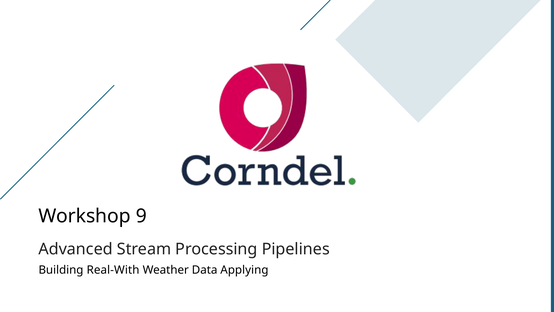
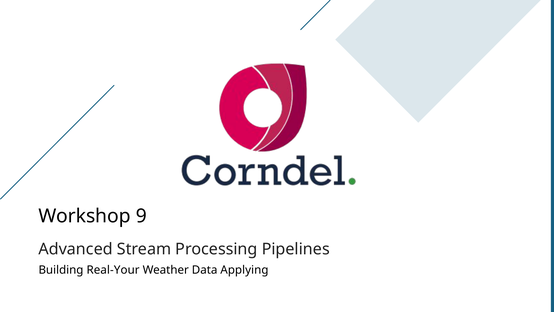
Real-With: Real-With -> Real-Your
